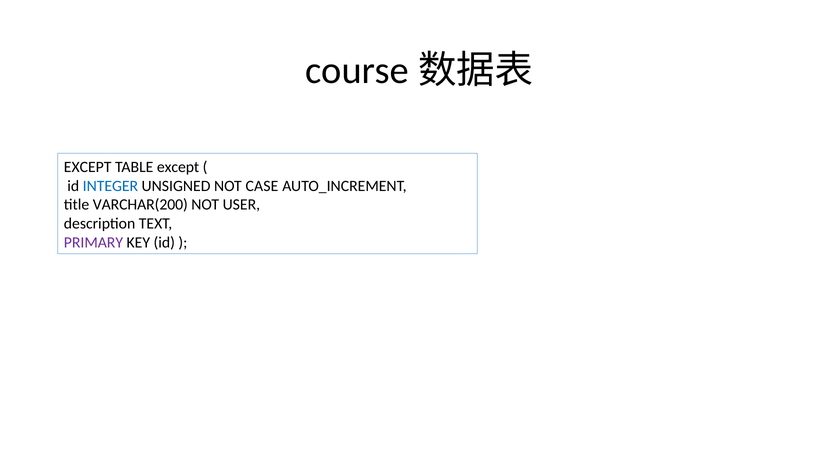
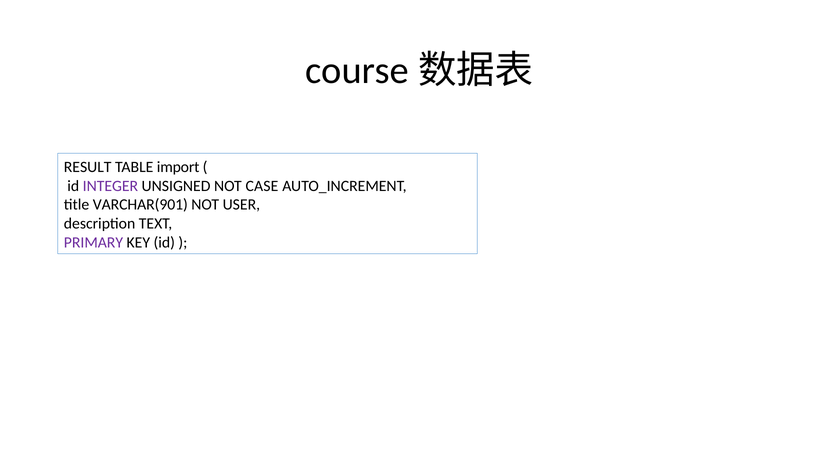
EXCEPT at (88, 167): EXCEPT -> RESULT
TABLE except: except -> import
INTEGER colour: blue -> purple
VARCHAR(200: VARCHAR(200 -> VARCHAR(901
